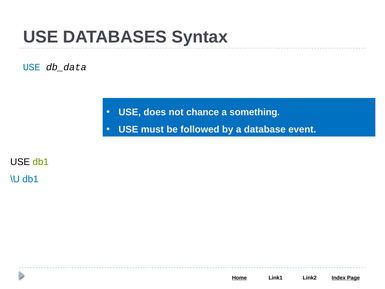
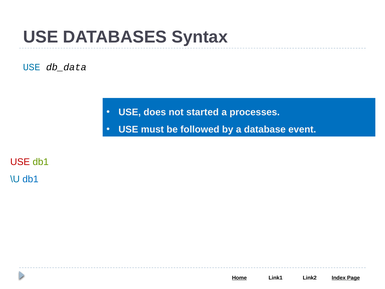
chance: chance -> started
something: something -> processes
USE at (20, 162) colour: black -> red
